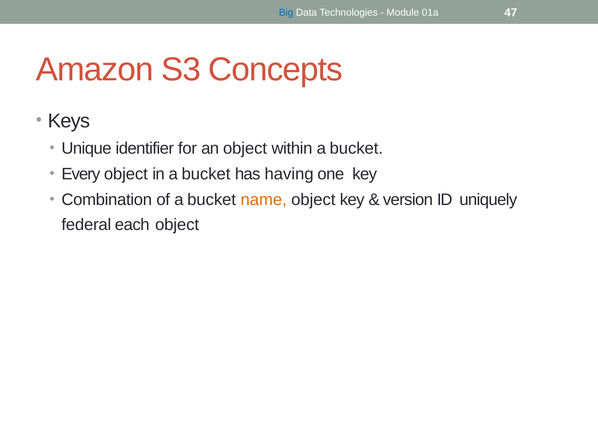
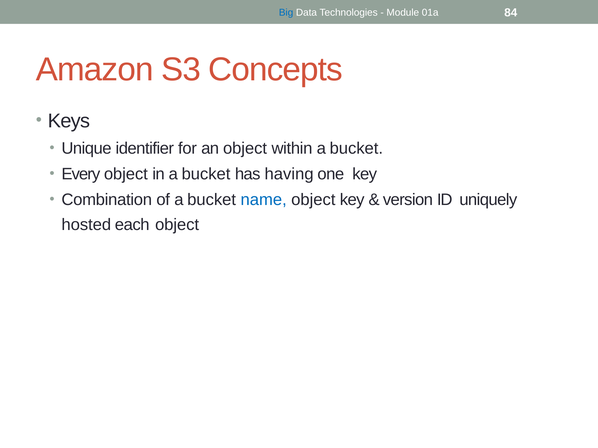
47: 47 -> 84
name colour: orange -> blue
federal: federal -> hosted
